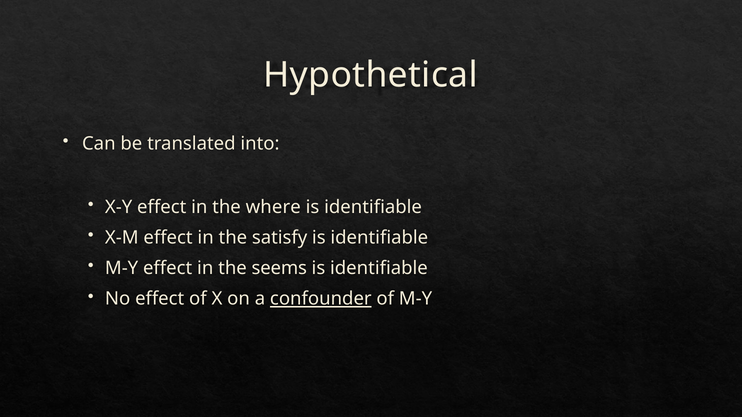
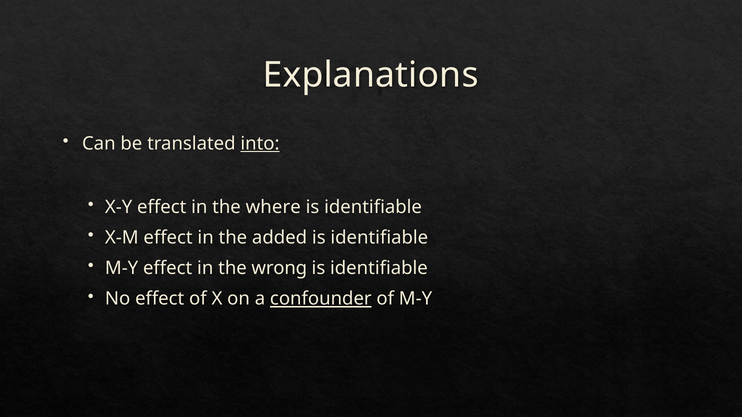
Hypothetical: Hypothetical -> Explanations
into underline: none -> present
satisfy: satisfy -> added
seems: seems -> wrong
